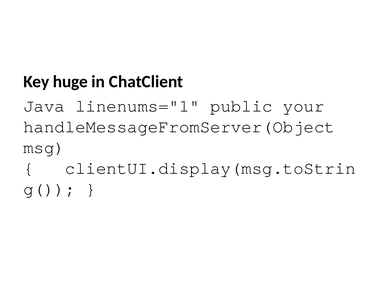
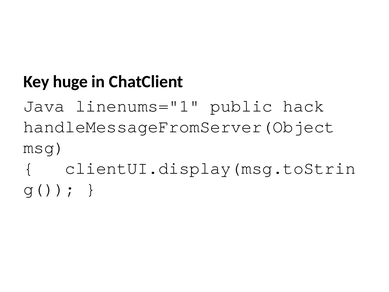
your: your -> hack
